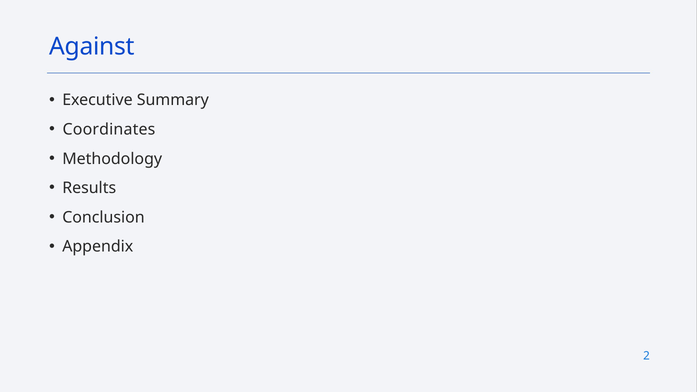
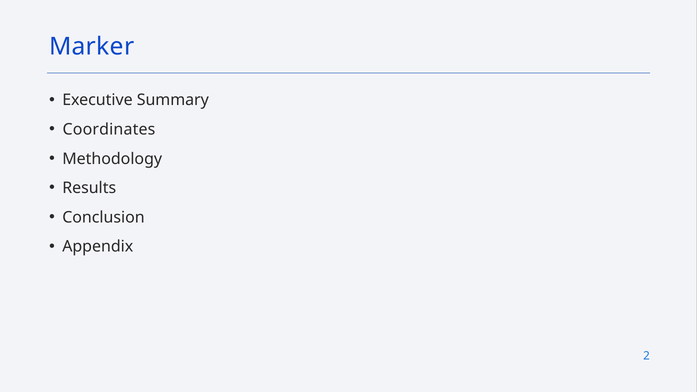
Against: Against -> Marker
